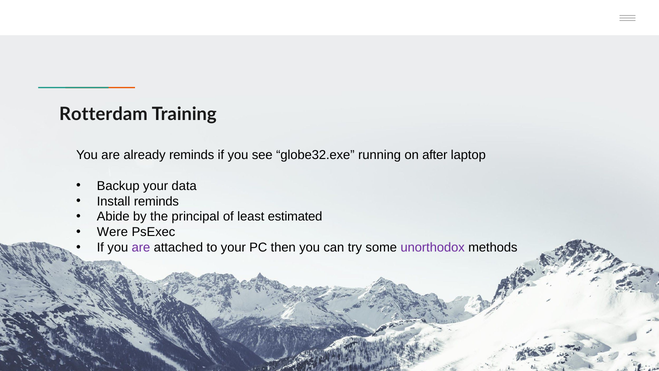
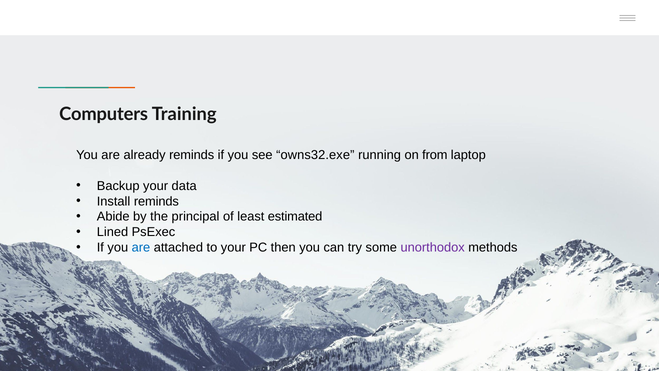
Rotterdam: Rotterdam -> Computers
globe32.exe: globe32.exe -> owns32.exe
after: after -> from
Were: Were -> Lined
are at (141, 247) colour: purple -> blue
